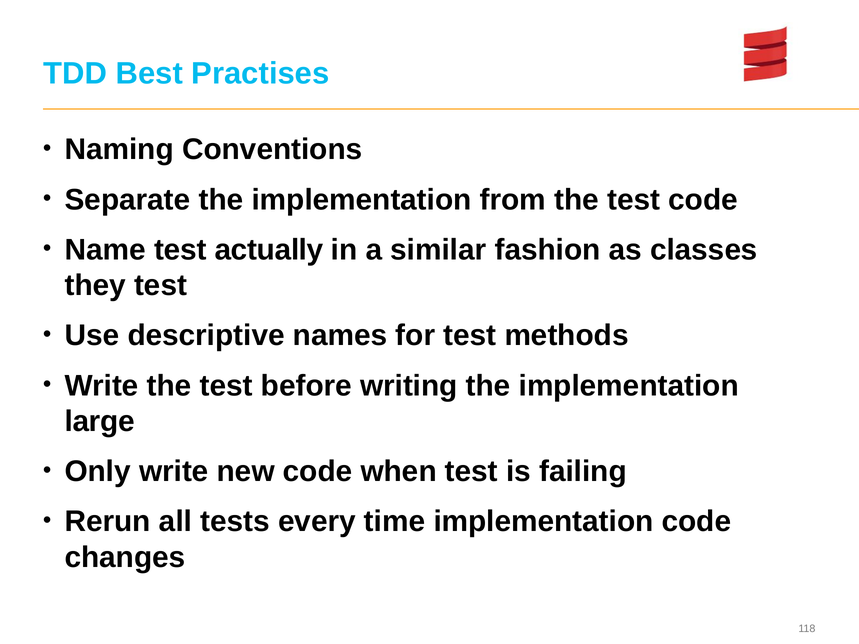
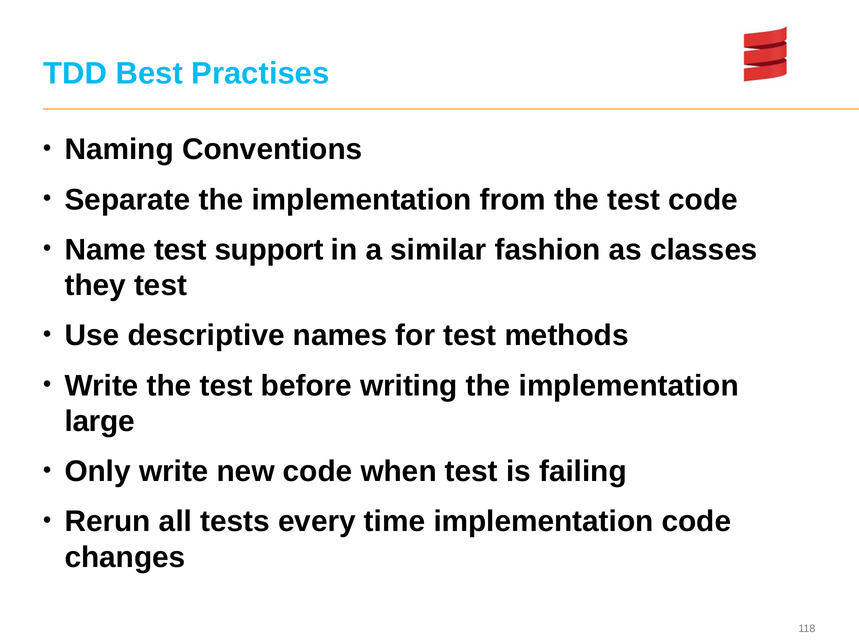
actually: actually -> support
